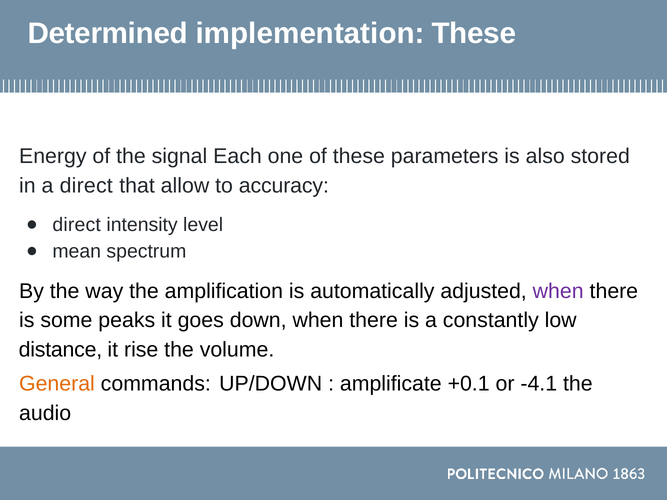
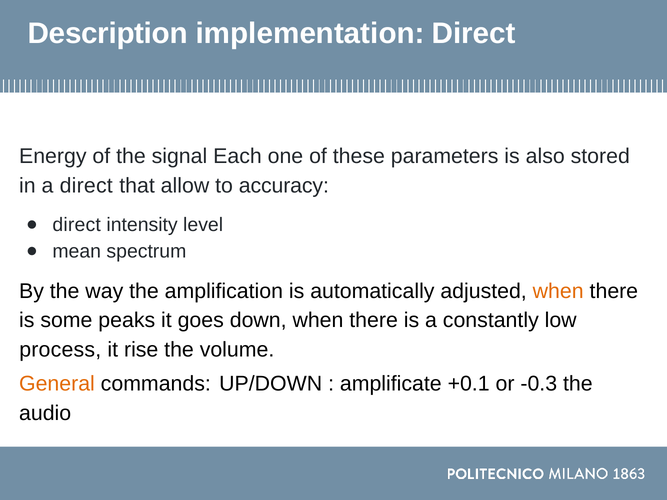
Determined: Determined -> Description
implementation These: These -> Direct
when at (558, 291) colour: purple -> orange
distance: distance -> process
-4.1: -4.1 -> -0.3
